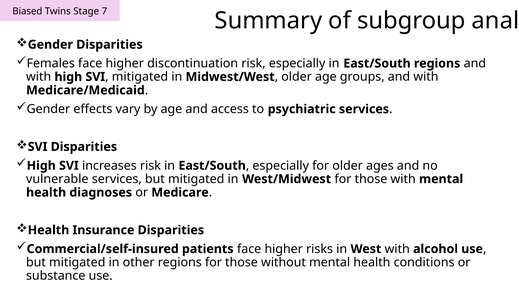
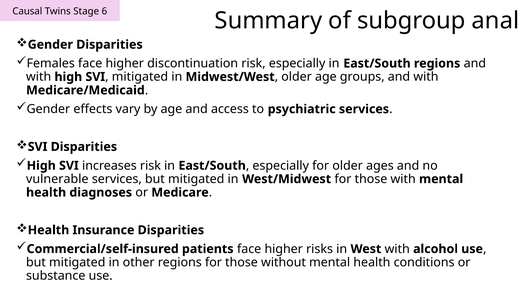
Biased: Biased -> Causal
7: 7 -> 6
